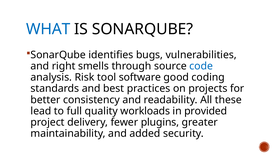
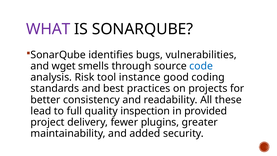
WHAT colour: blue -> purple
right: right -> wget
software: software -> instance
workloads: workloads -> inspection
